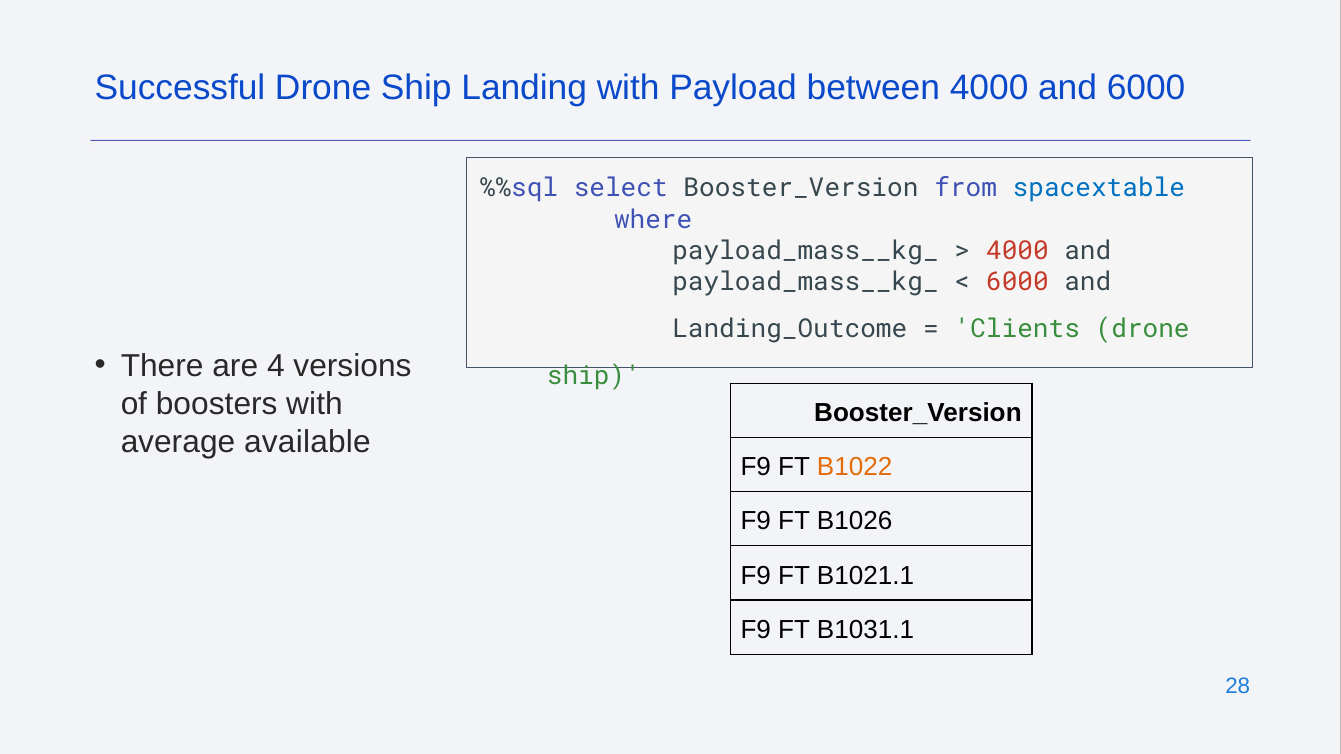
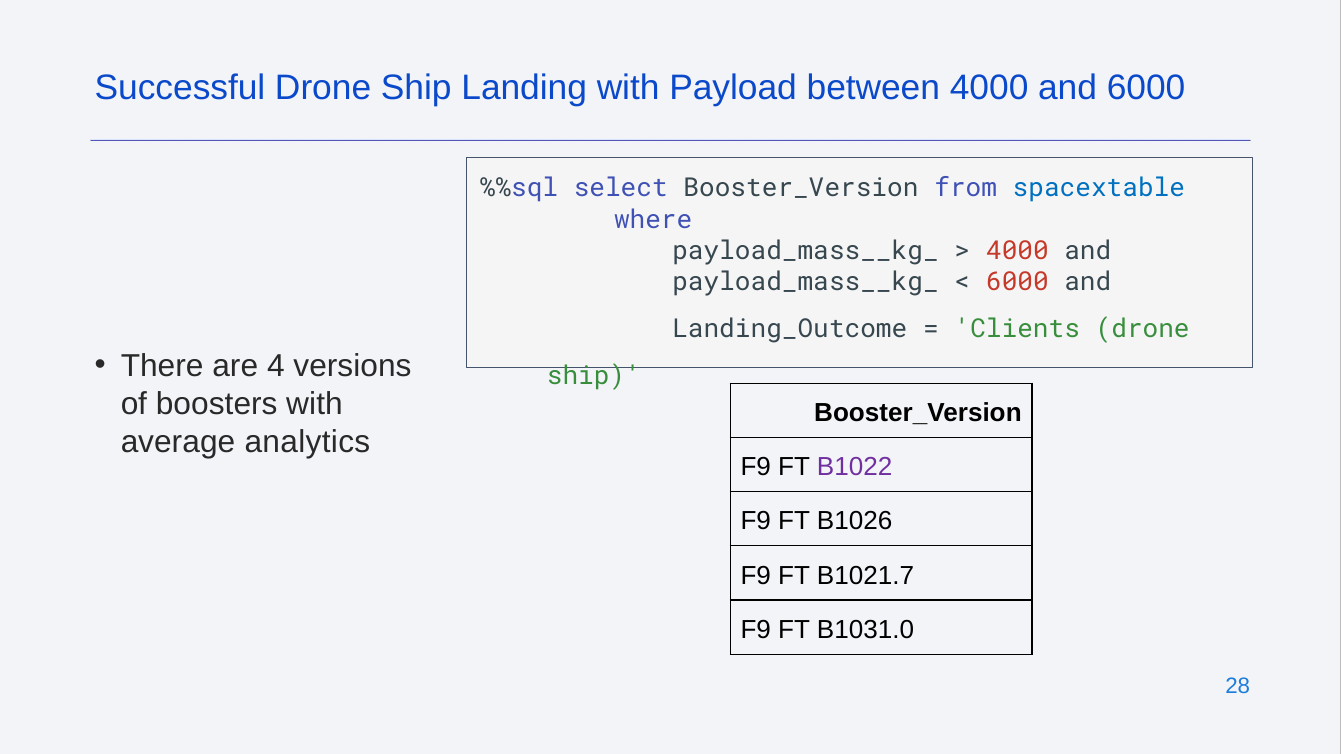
available: available -> analytics
B1022 colour: orange -> purple
B1021.1: B1021.1 -> B1021.7
B1031.1: B1031.1 -> B1031.0
